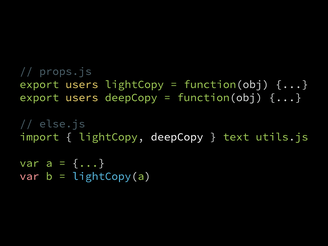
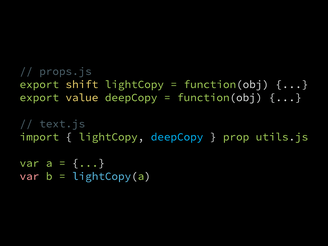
users at (82, 84): users -> shift
users at (82, 98): users -> value
else.js: else.js -> text.js
deepCopy at (177, 137) colour: white -> light blue
text: text -> prop
